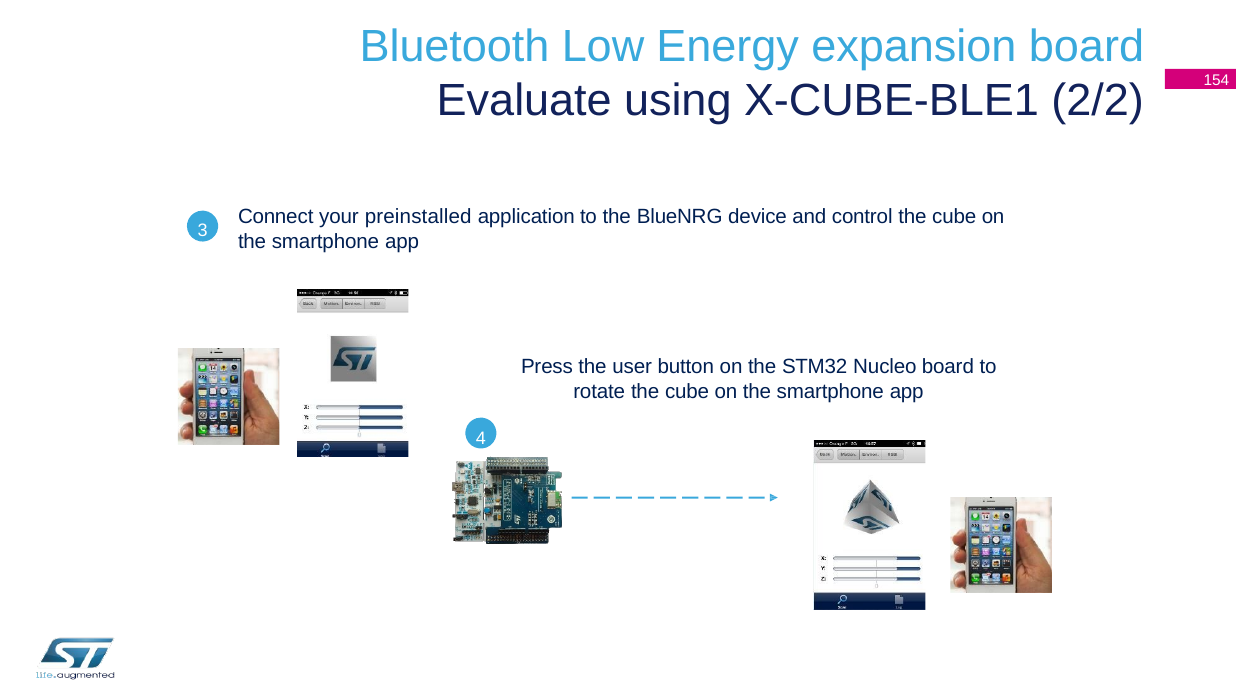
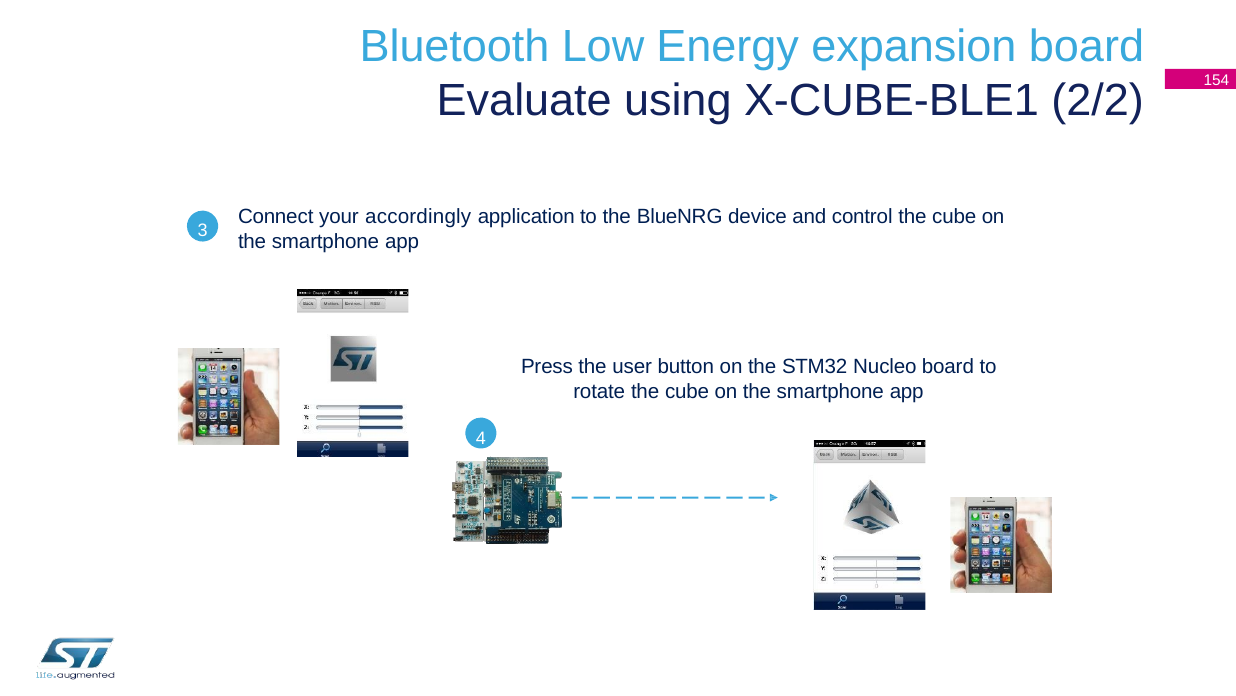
preinstalled: preinstalled -> accordingly
